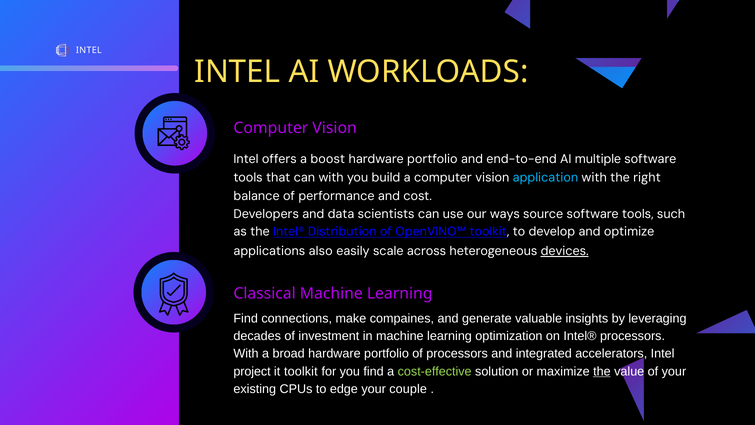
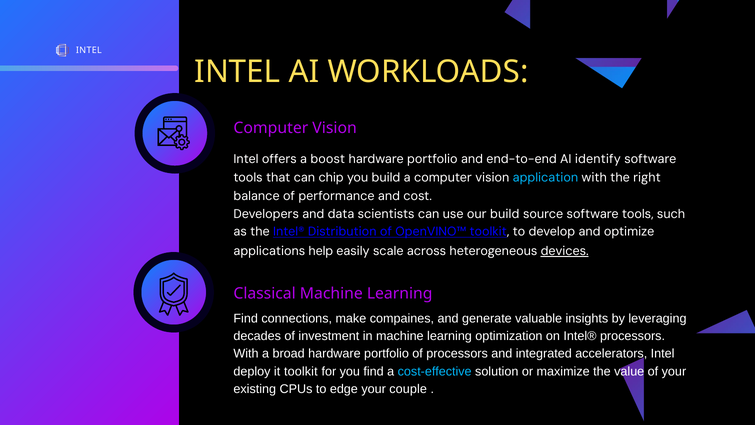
multiple: multiple -> identify
can with: with -> chip
our ways: ways -> build
also: also -> help
project: project -> deploy
cost-effective colour: light green -> light blue
the at (602, 371) underline: present -> none
